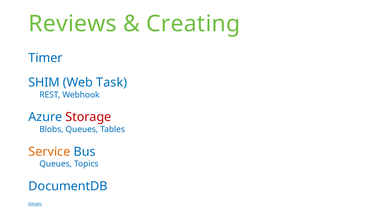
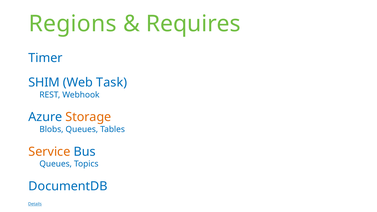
Reviews: Reviews -> Regions
Creating: Creating -> Requires
Storage colour: red -> orange
